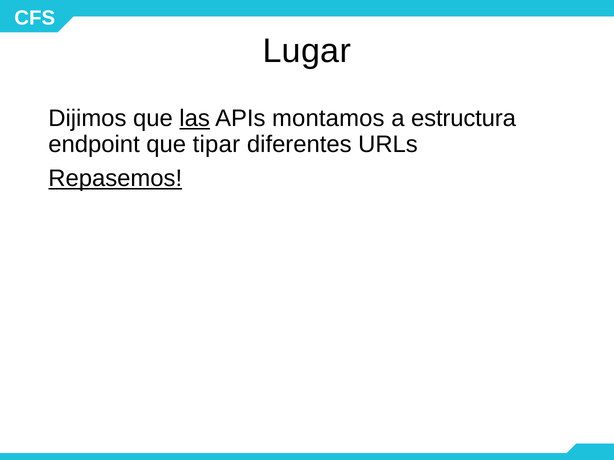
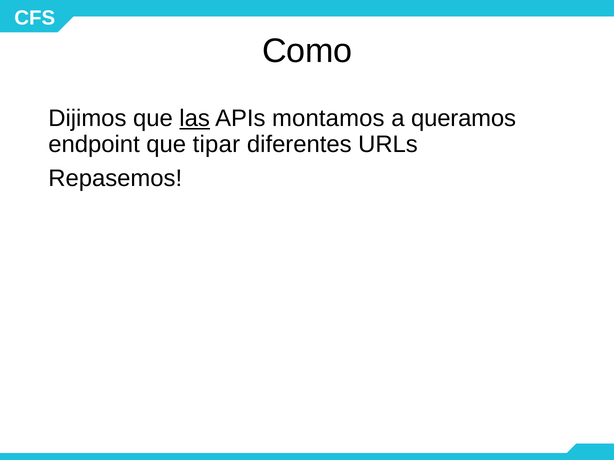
Lugar: Lugar -> Como
estructura: estructura -> queramos
Repasemos underline: present -> none
